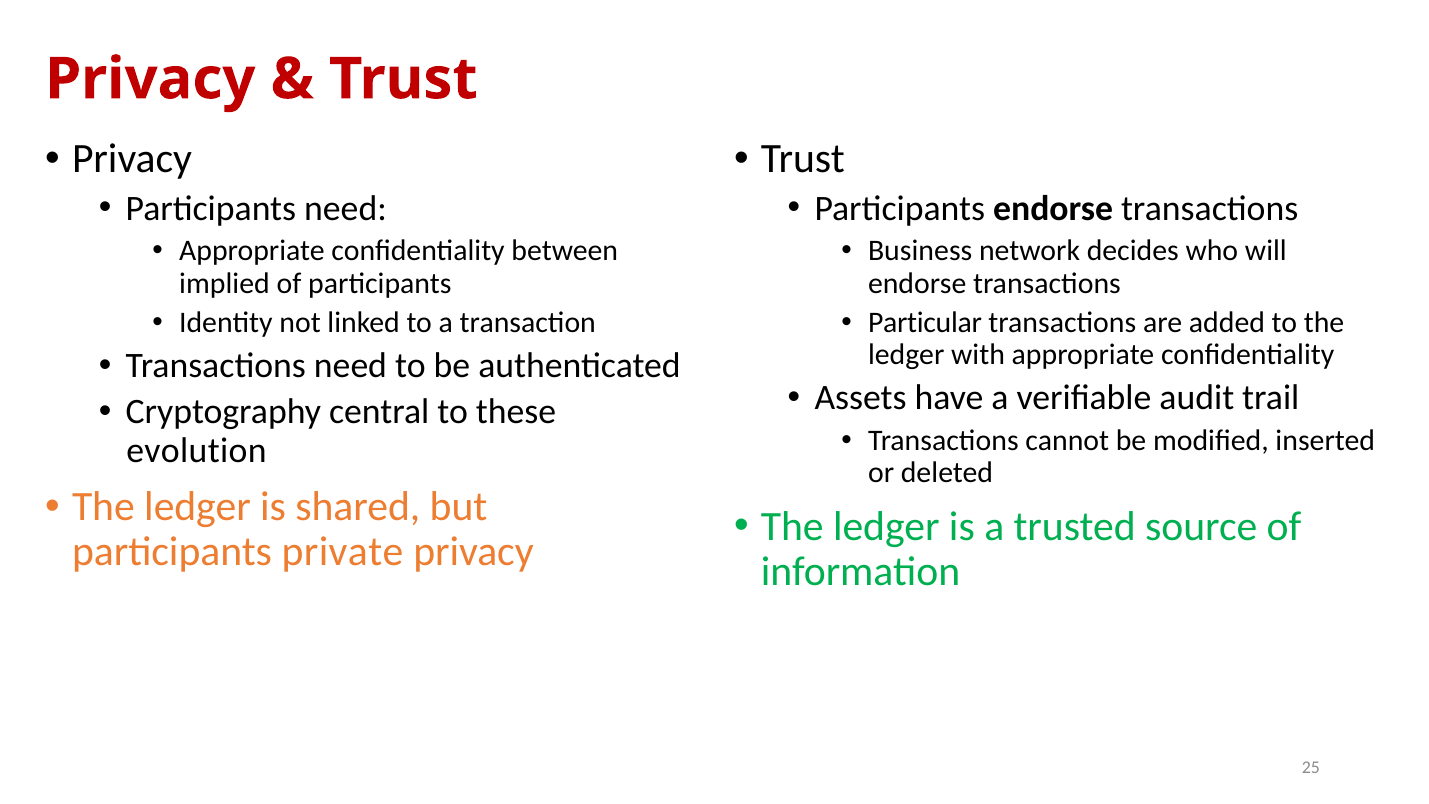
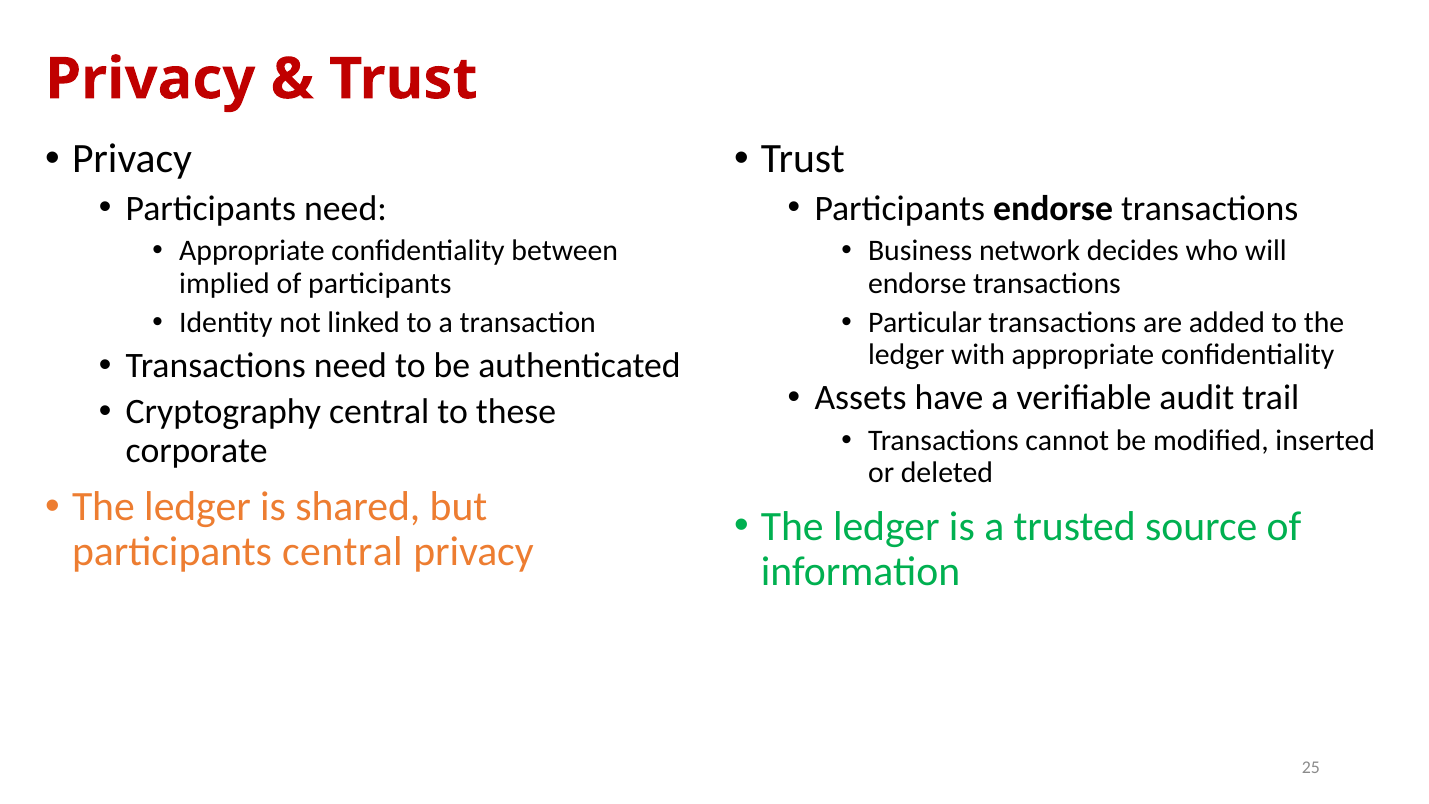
evolution: evolution -> corporate
participants private: private -> central
